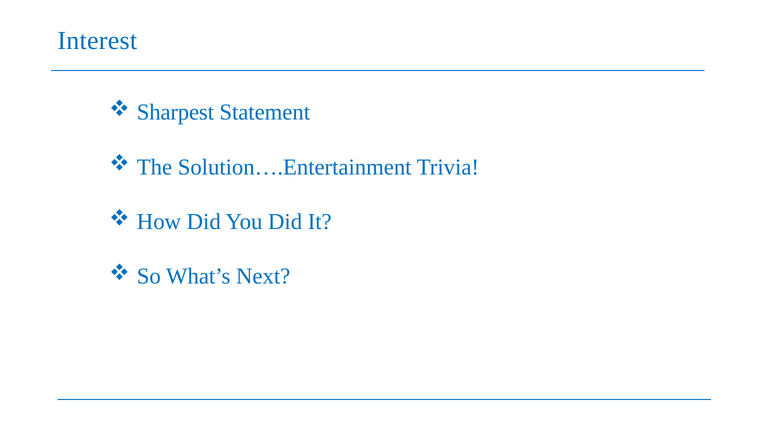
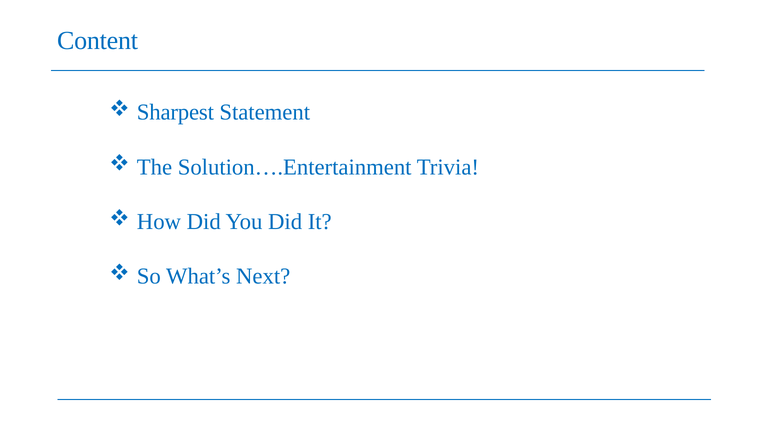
Interest: Interest -> Content
